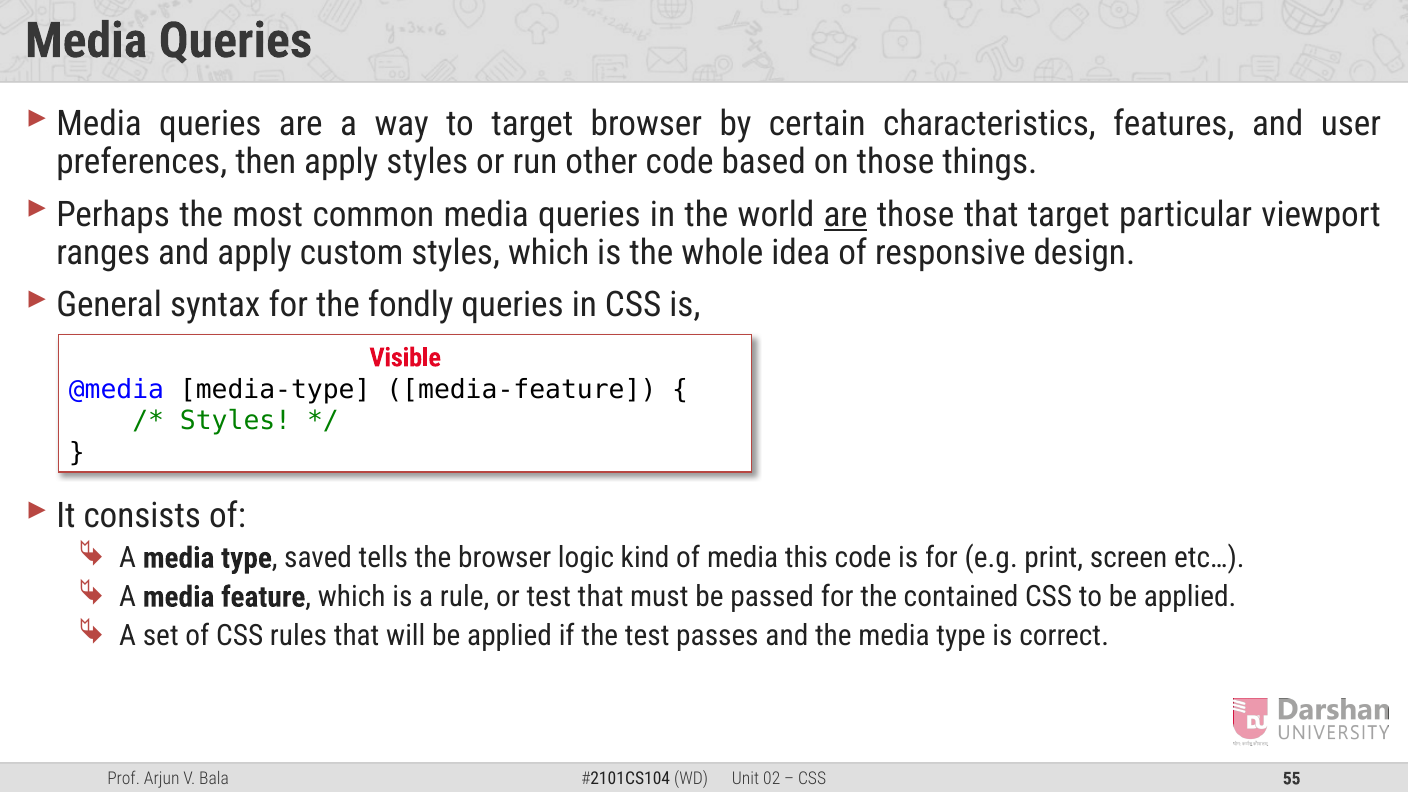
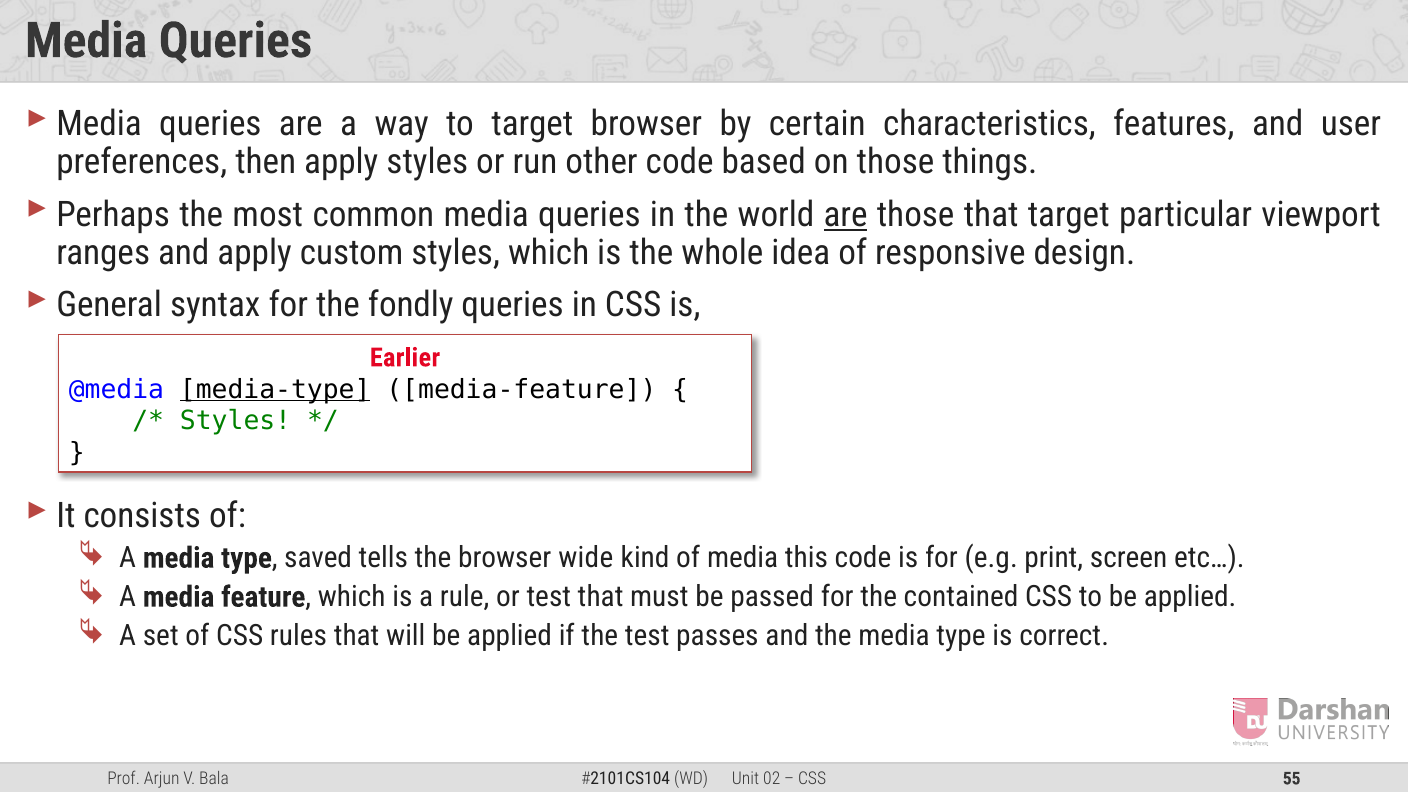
Visible: Visible -> Earlier
media-type underline: none -> present
logic: logic -> wide
